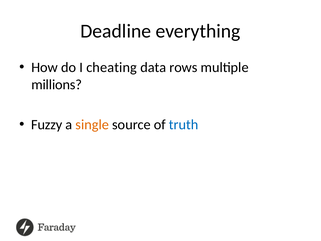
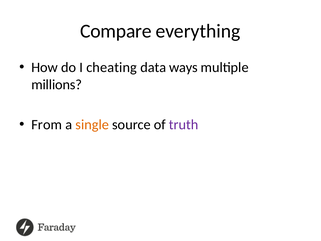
Deadline: Deadline -> Compare
rows: rows -> ways
Fuzzy: Fuzzy -> From
truth colour: blue -> purple
